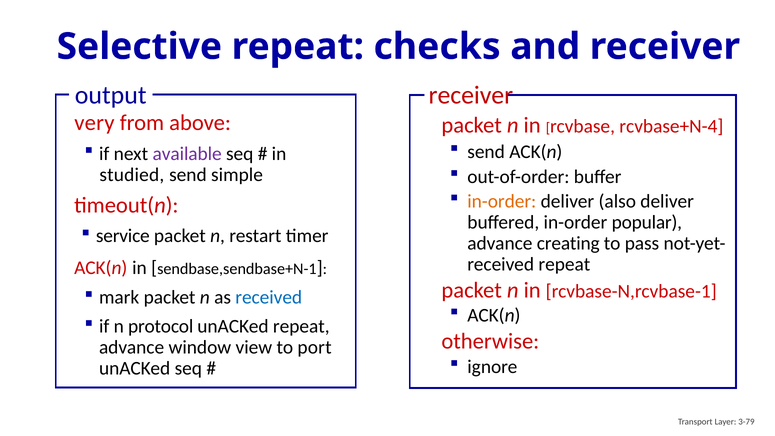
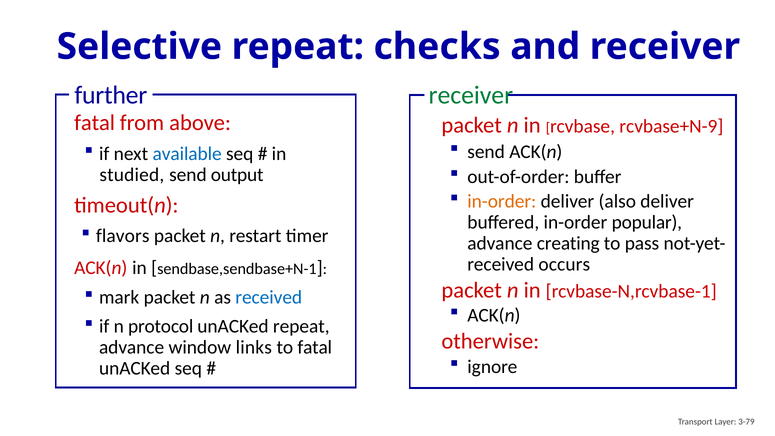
output: output -> further
receiver at (471, 95) colour: red -> green
very at (94, 123): very -> fatal
rcvbase+N-4: rcvbase+N-4 -> rcvbase+N-9
available colour: purple -> blue
simple: simple -> output
service: service -> flavors
received repeat: repeat -> occurs
view: view -> links
to port: port -> fatal
